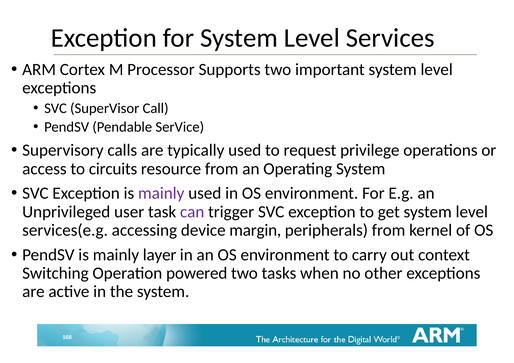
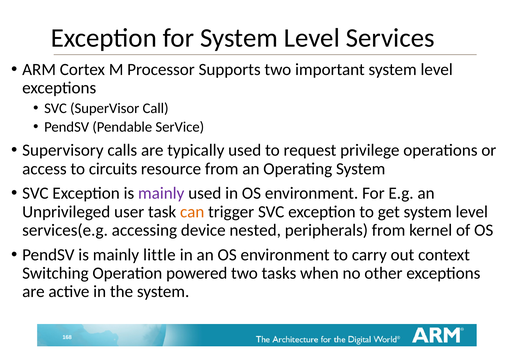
can colour: purple -> orange
margin: margin -> nested
layer: layer -> little
